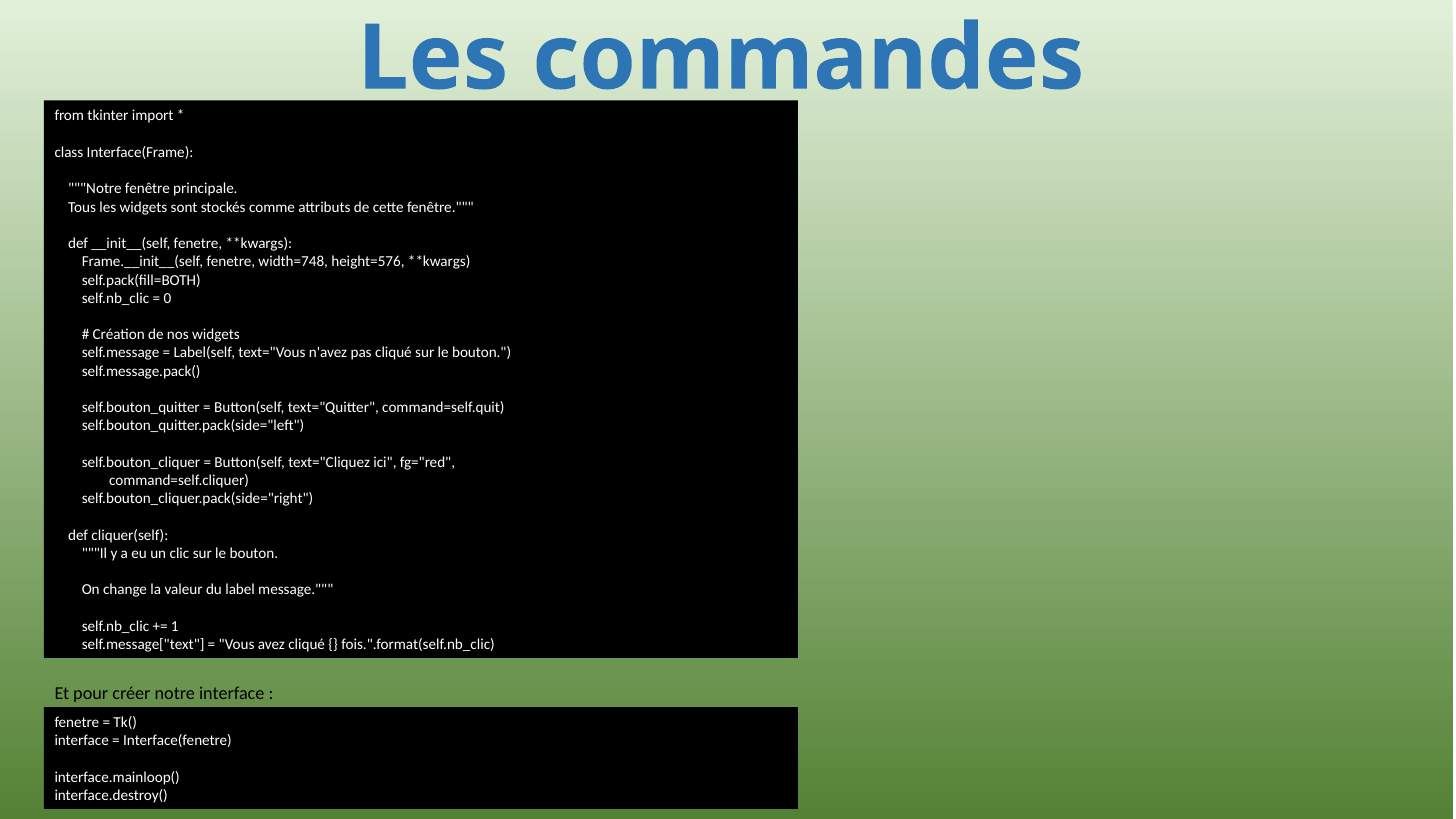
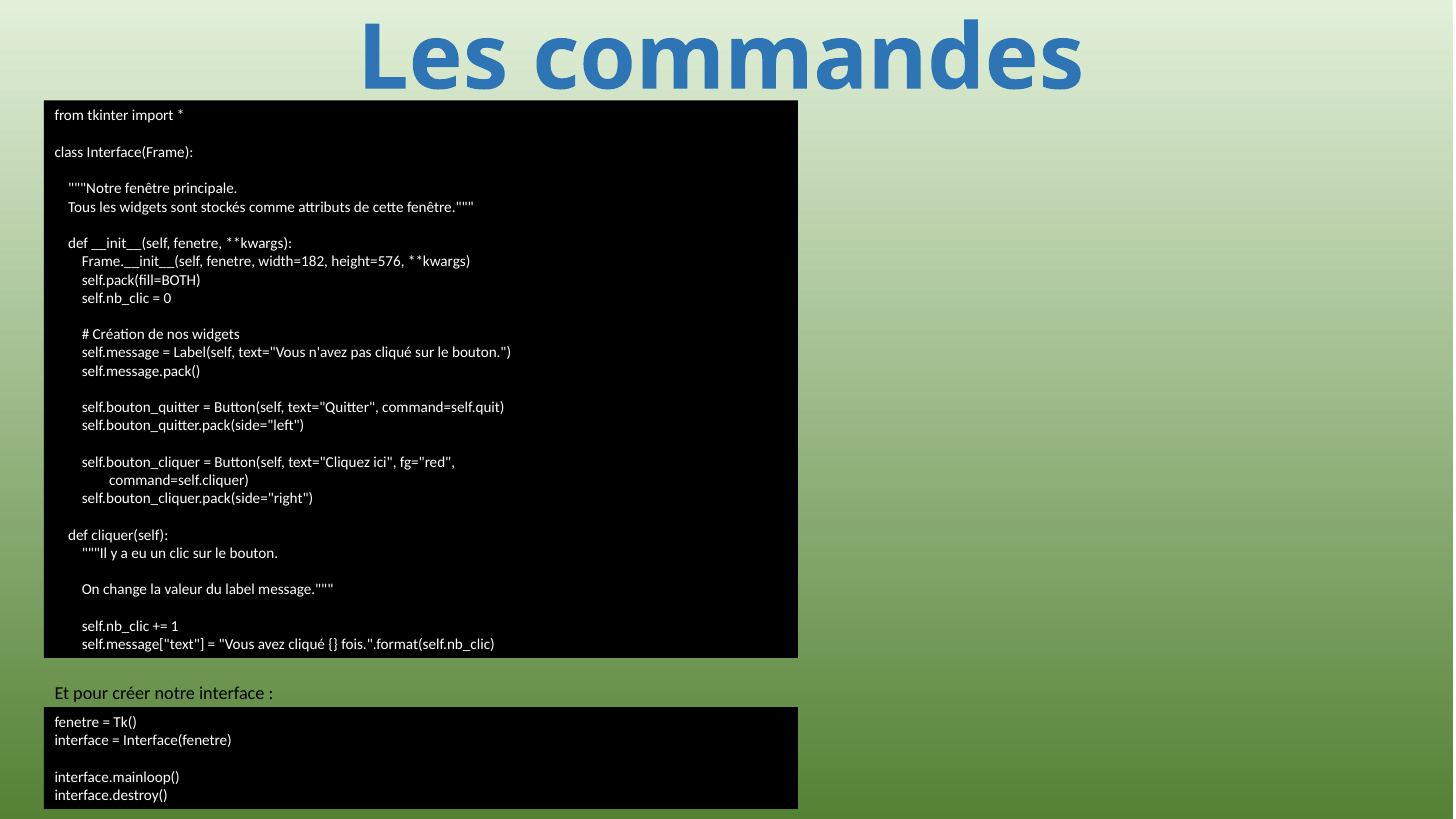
width=748: width=748 -> width=182
